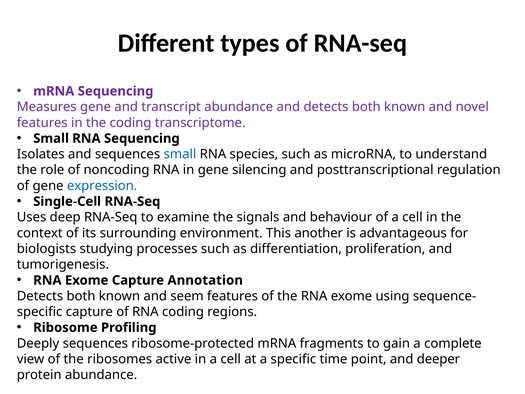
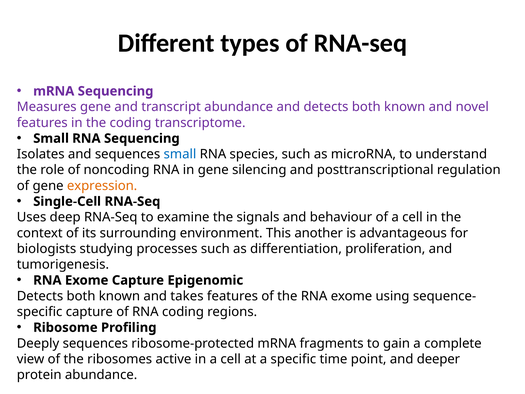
expression colour: blue -> orange
Annotation: Annotation -> Epigenomic
seem: seem -> takes
